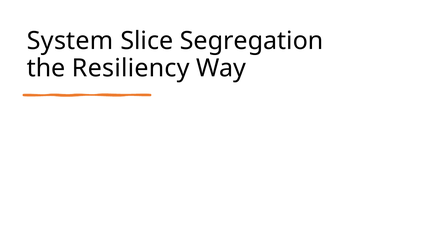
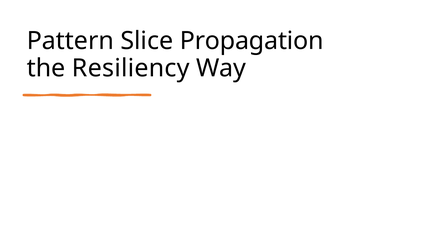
System: System -> Pattern
Segregation: Segregation -> Propagation
